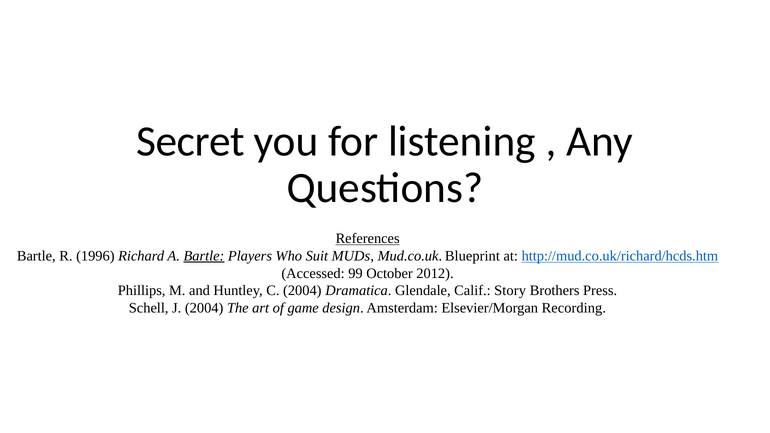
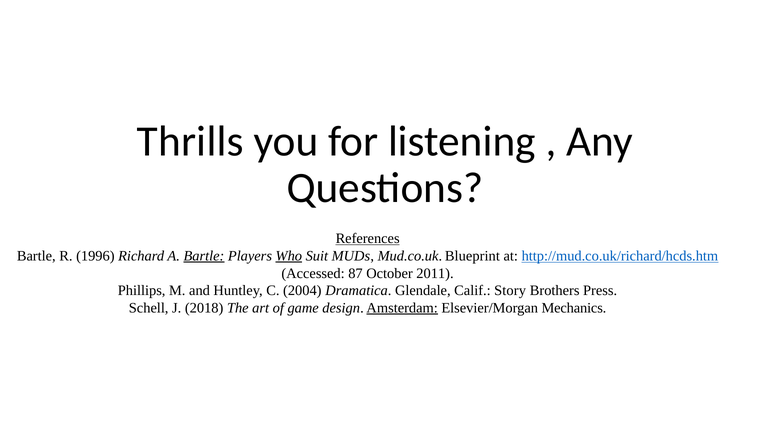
Secret: Secret -> Thrills
Who underline: none -> present
99: 99 -> 87
2012: 2012 -> 2011
J 2004: 2004 -> 2018
Amsterdam underline: none -> present
Recording: Recording -> Mechanics
